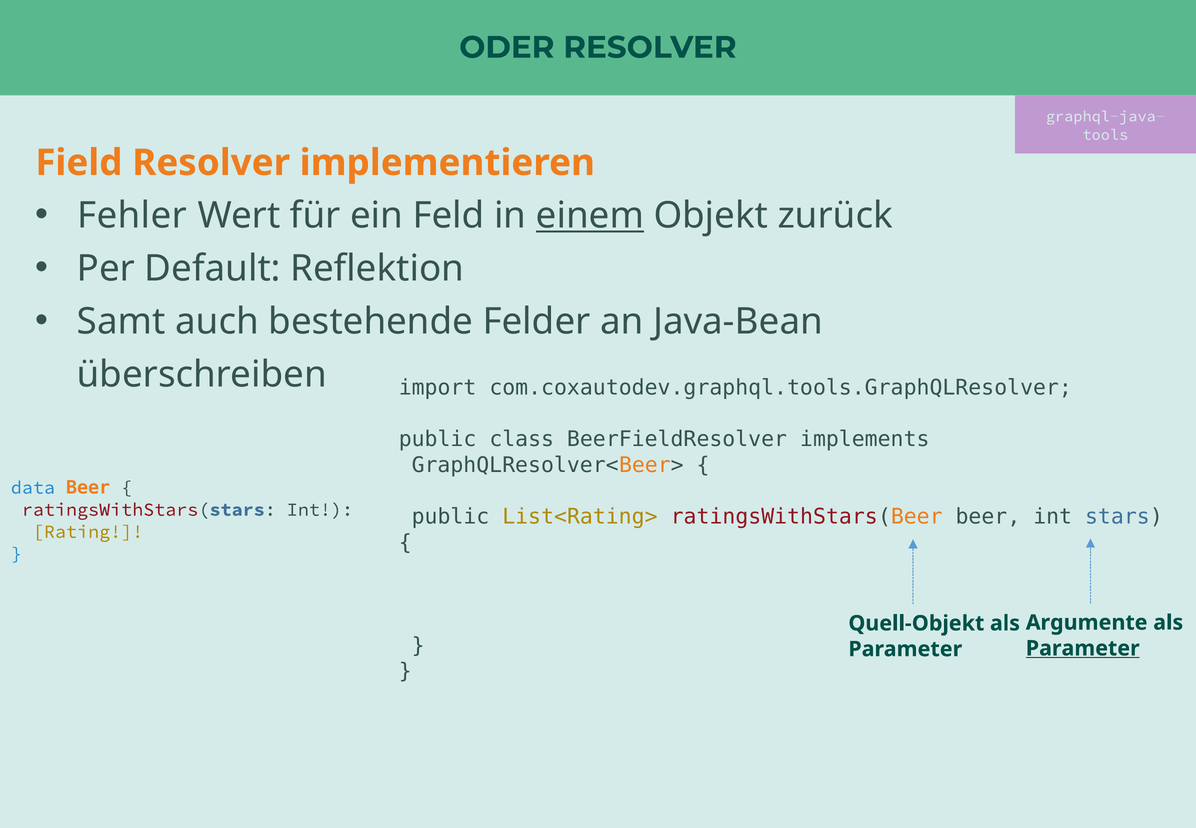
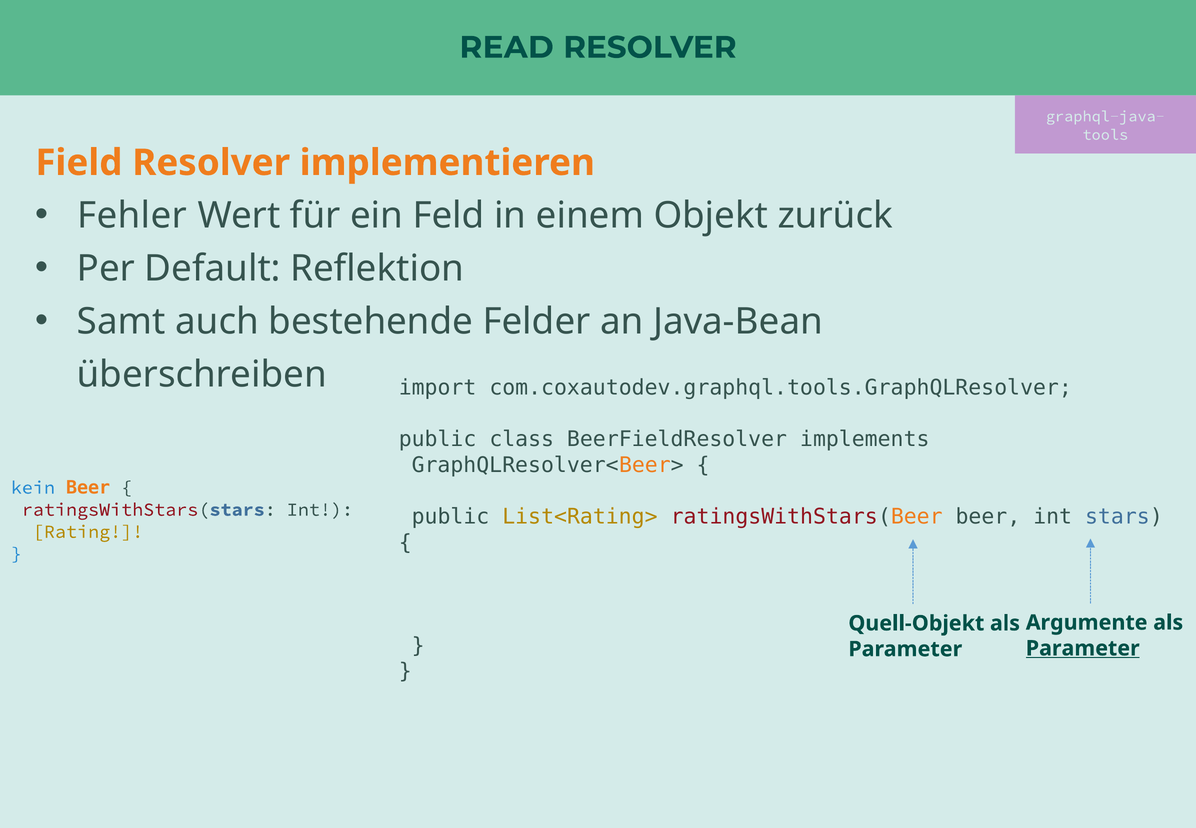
ODER: ODER -> READ
einem underline: present -> none
data: data -> kein
